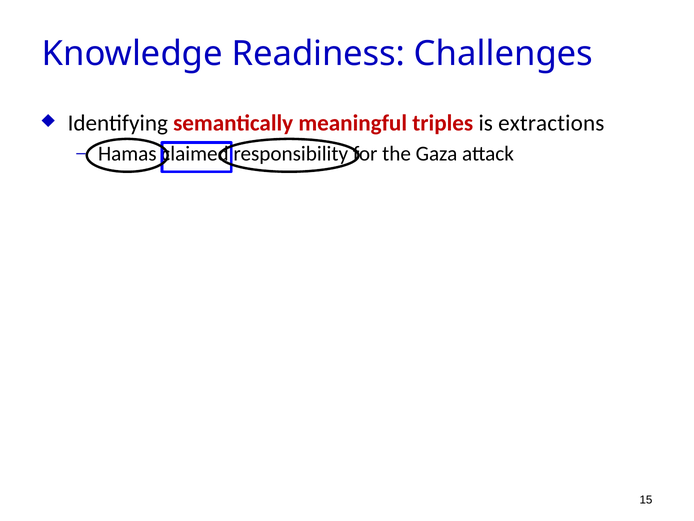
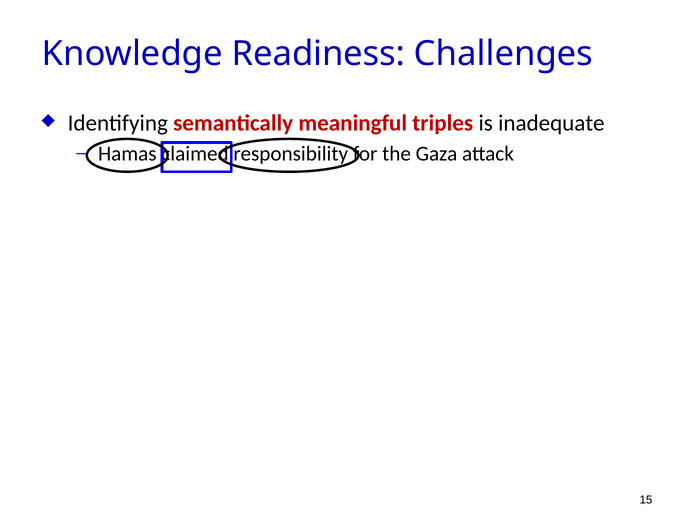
extractions: extractions -> inadequate
